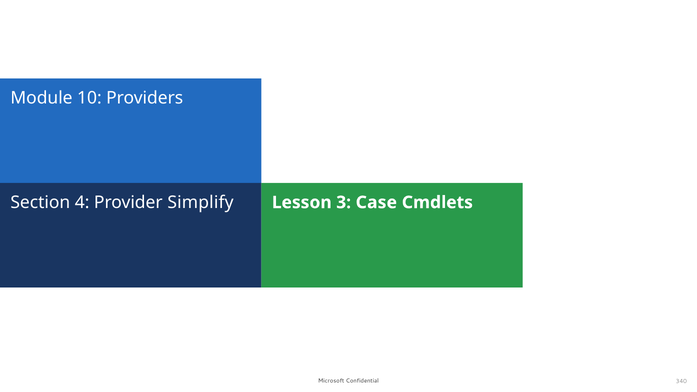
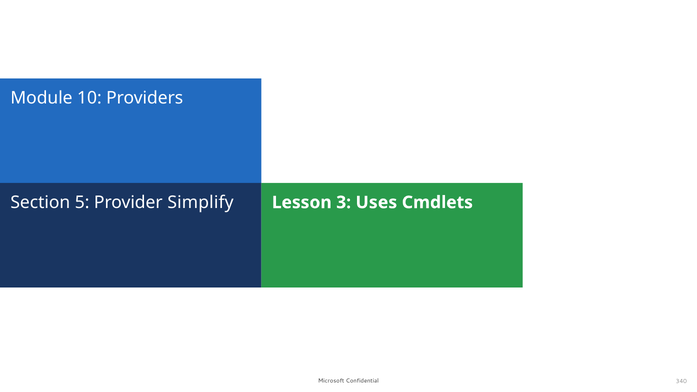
4: 4 -> 5
Case: Case -> Uses
